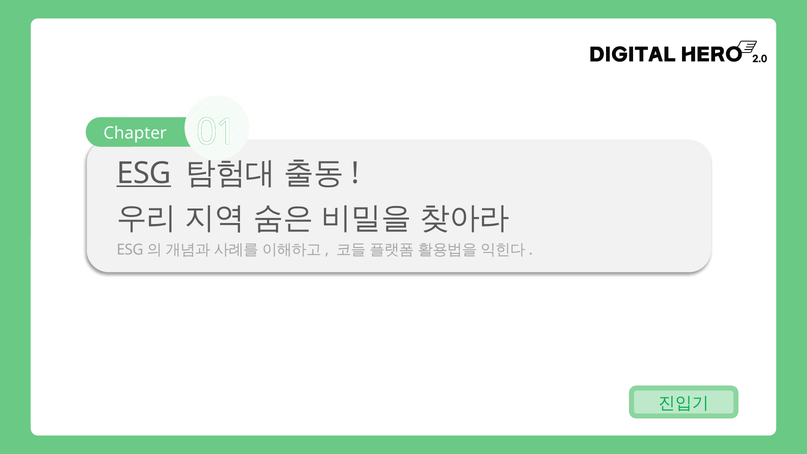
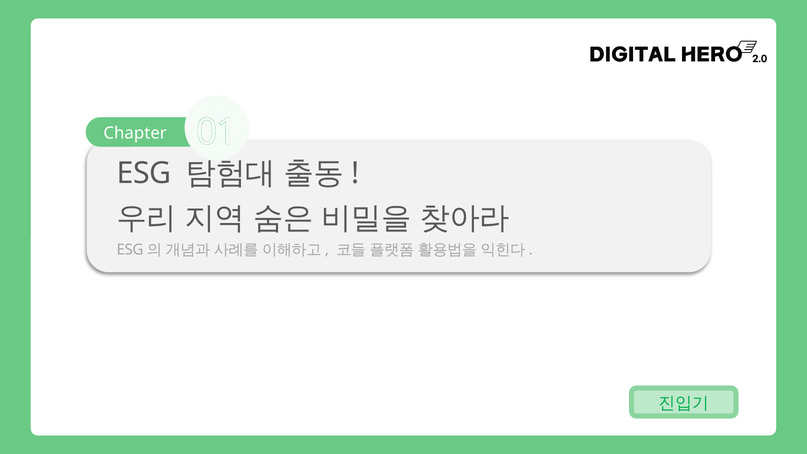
ESG underline: present -> none
